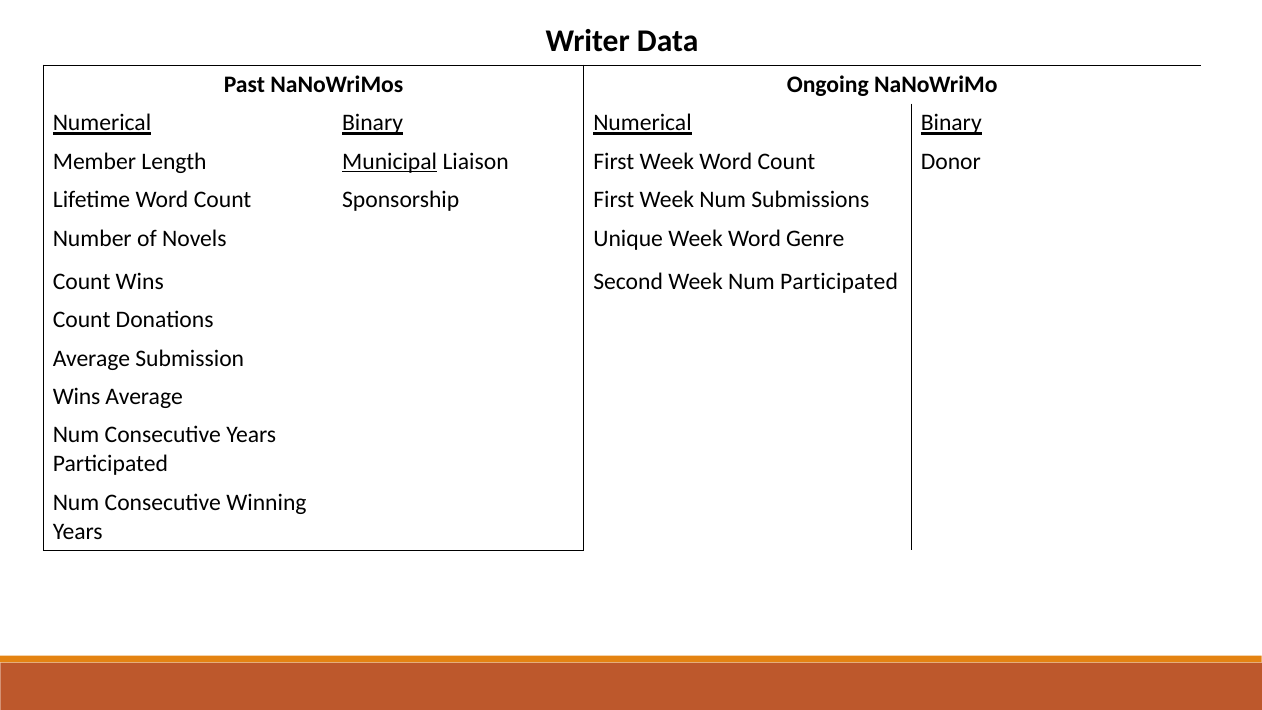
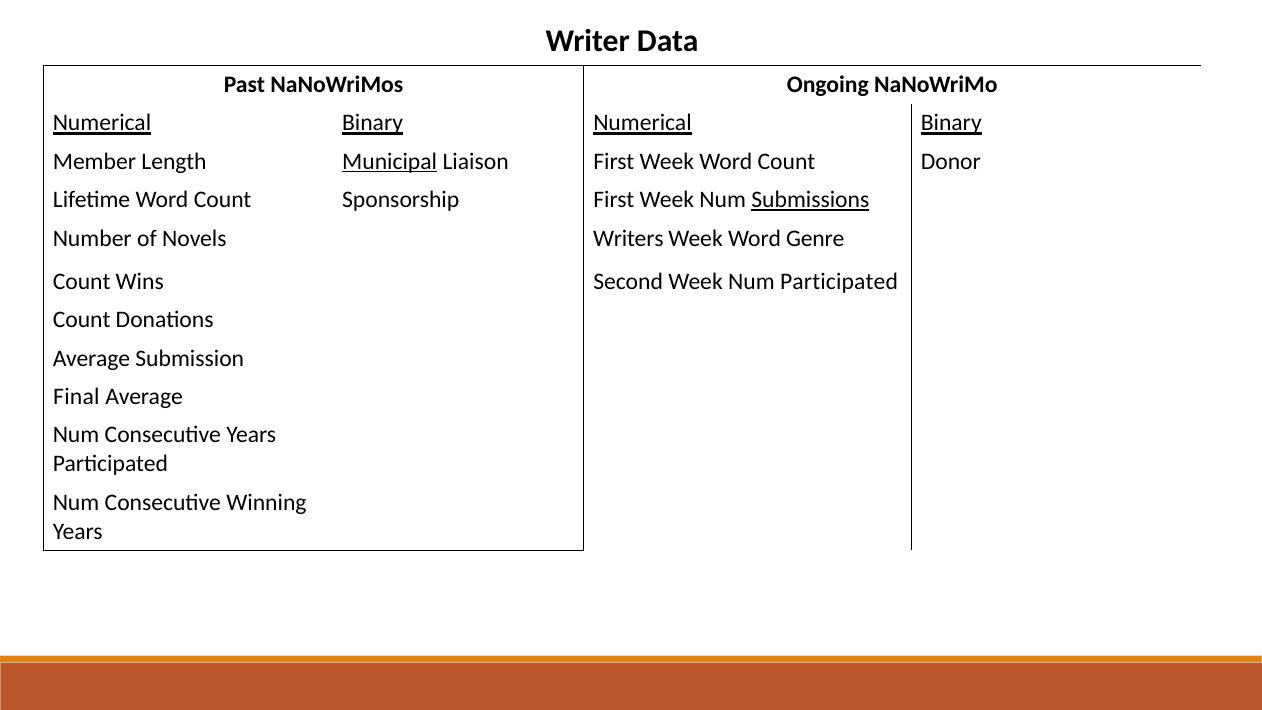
Submissions underline: none -> present
Unique: Unique -> Writers
Wins at (77, 397): Wins -> Final
